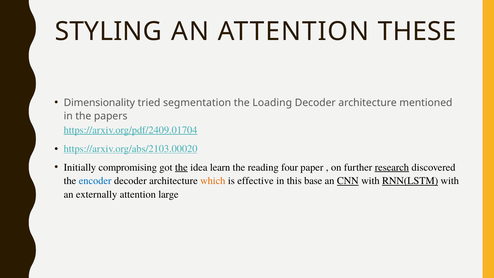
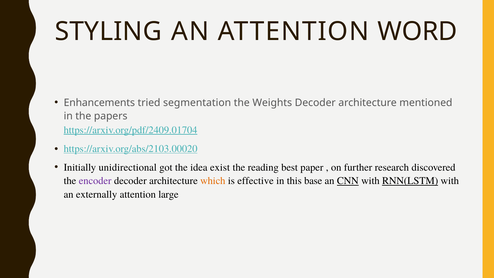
THESE: THESE -> WORD
Dimensionality: Dimensionality -> Enhancements
Loading: Loading -> Weights
compromising: compromising -> unidirectional
the at (181, 167) underline: present -> none
learn: learn -> exist
four: four -> best
research underline: present -> none
encoder colour: blue -> purple
